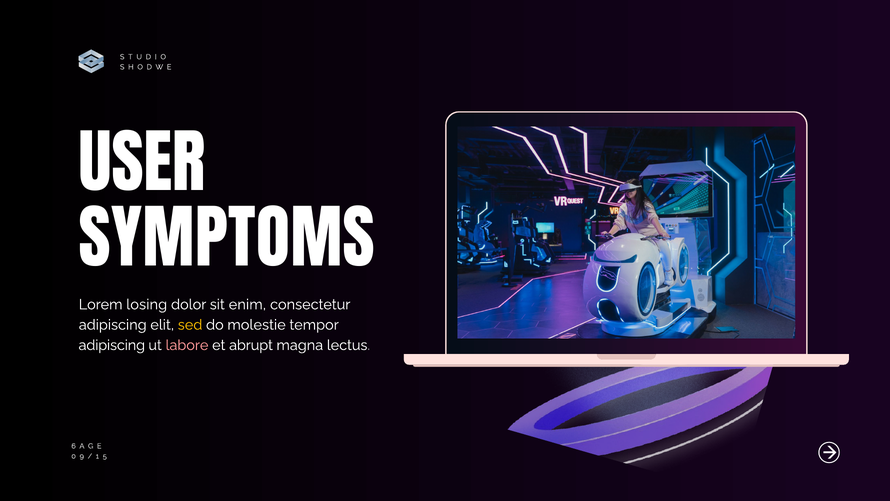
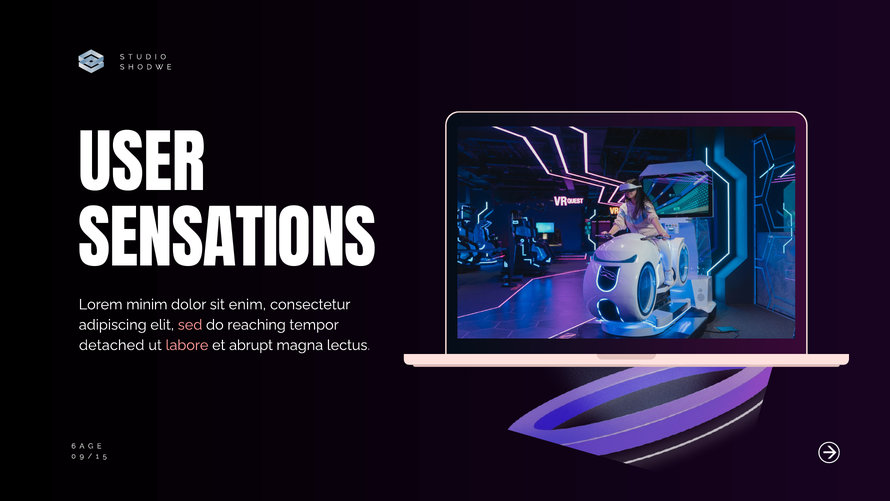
SYMPTOMS: SYMPTOMS -> SENSATIONS
losing: losing -> minim
sed colour: yellow -> pink
molestie: molestie -> reaching
adipiscing at (112, 345): adipiscing -> detached
